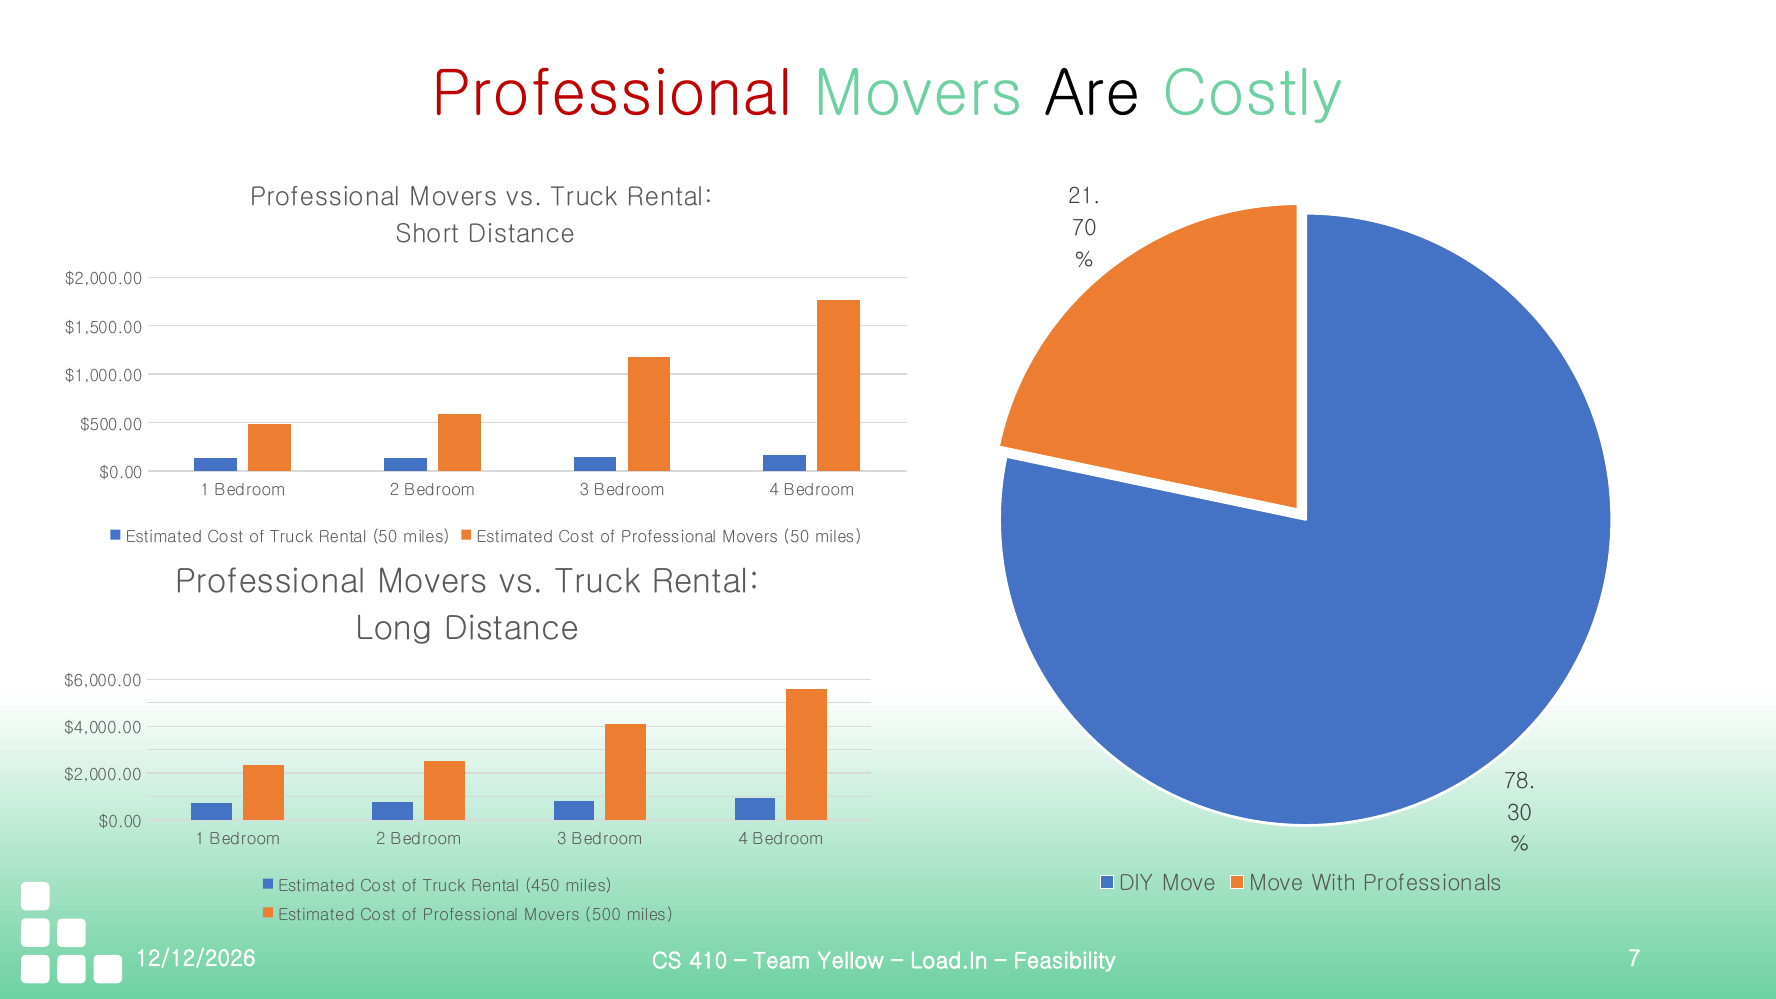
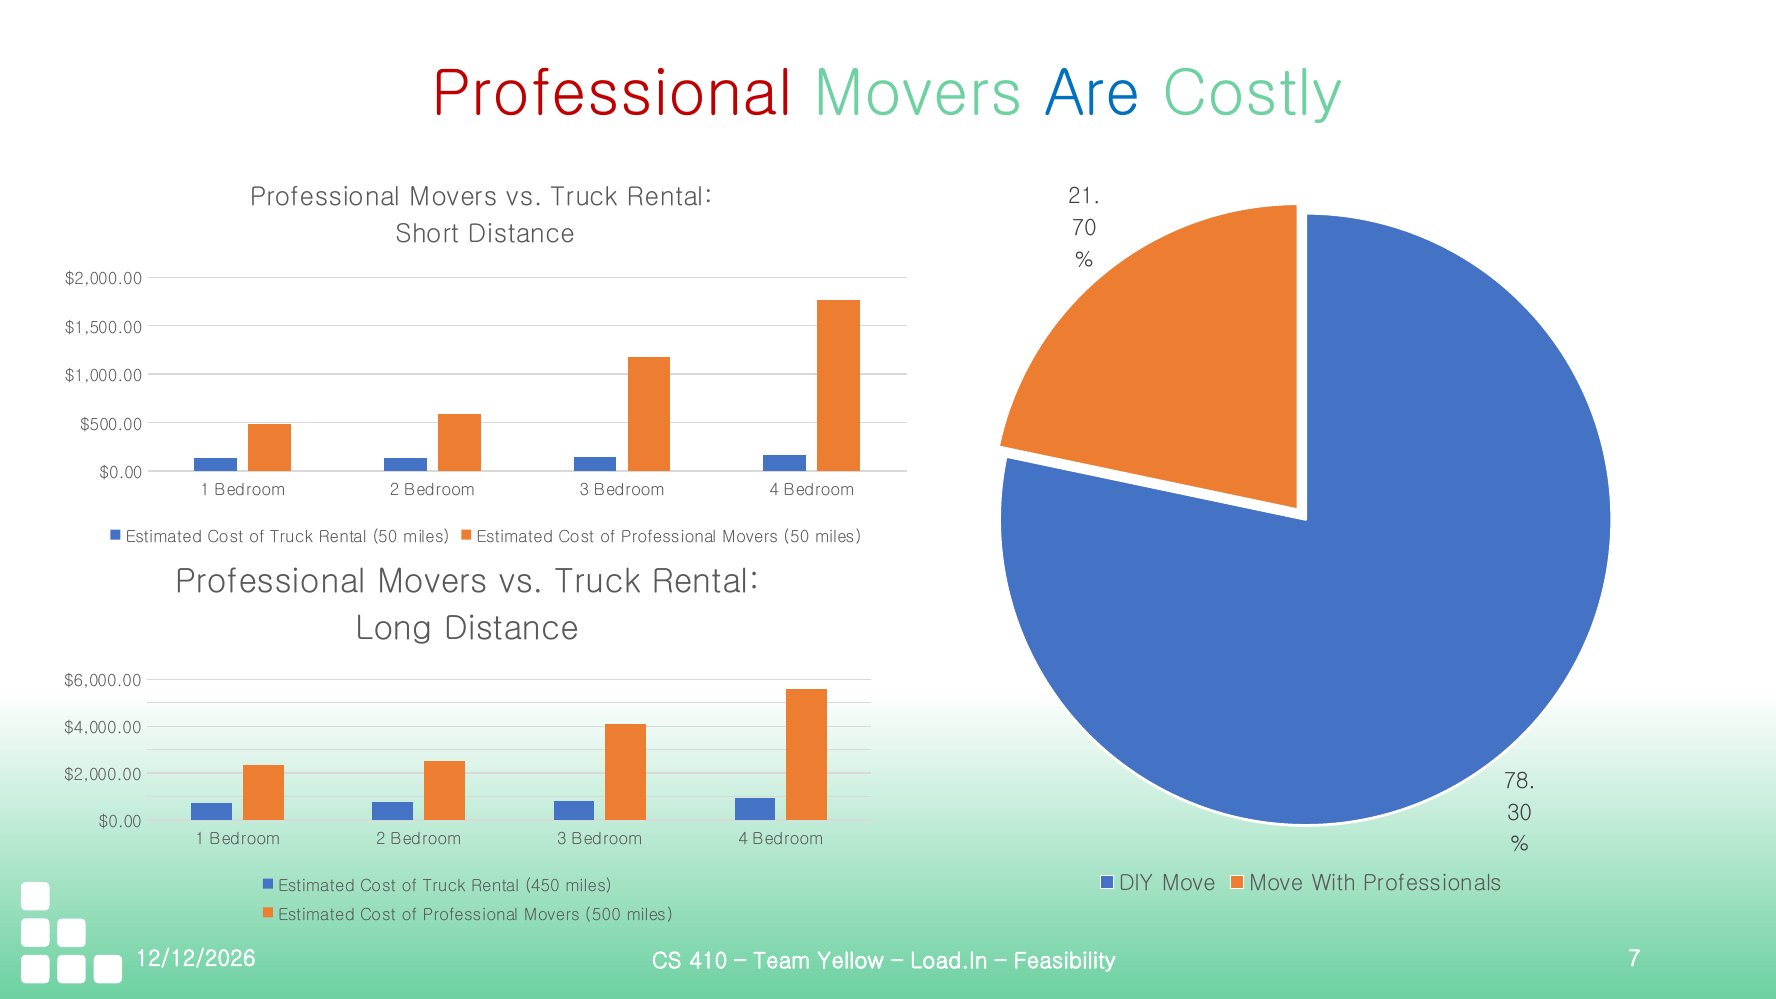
Are colour: black -> blue
